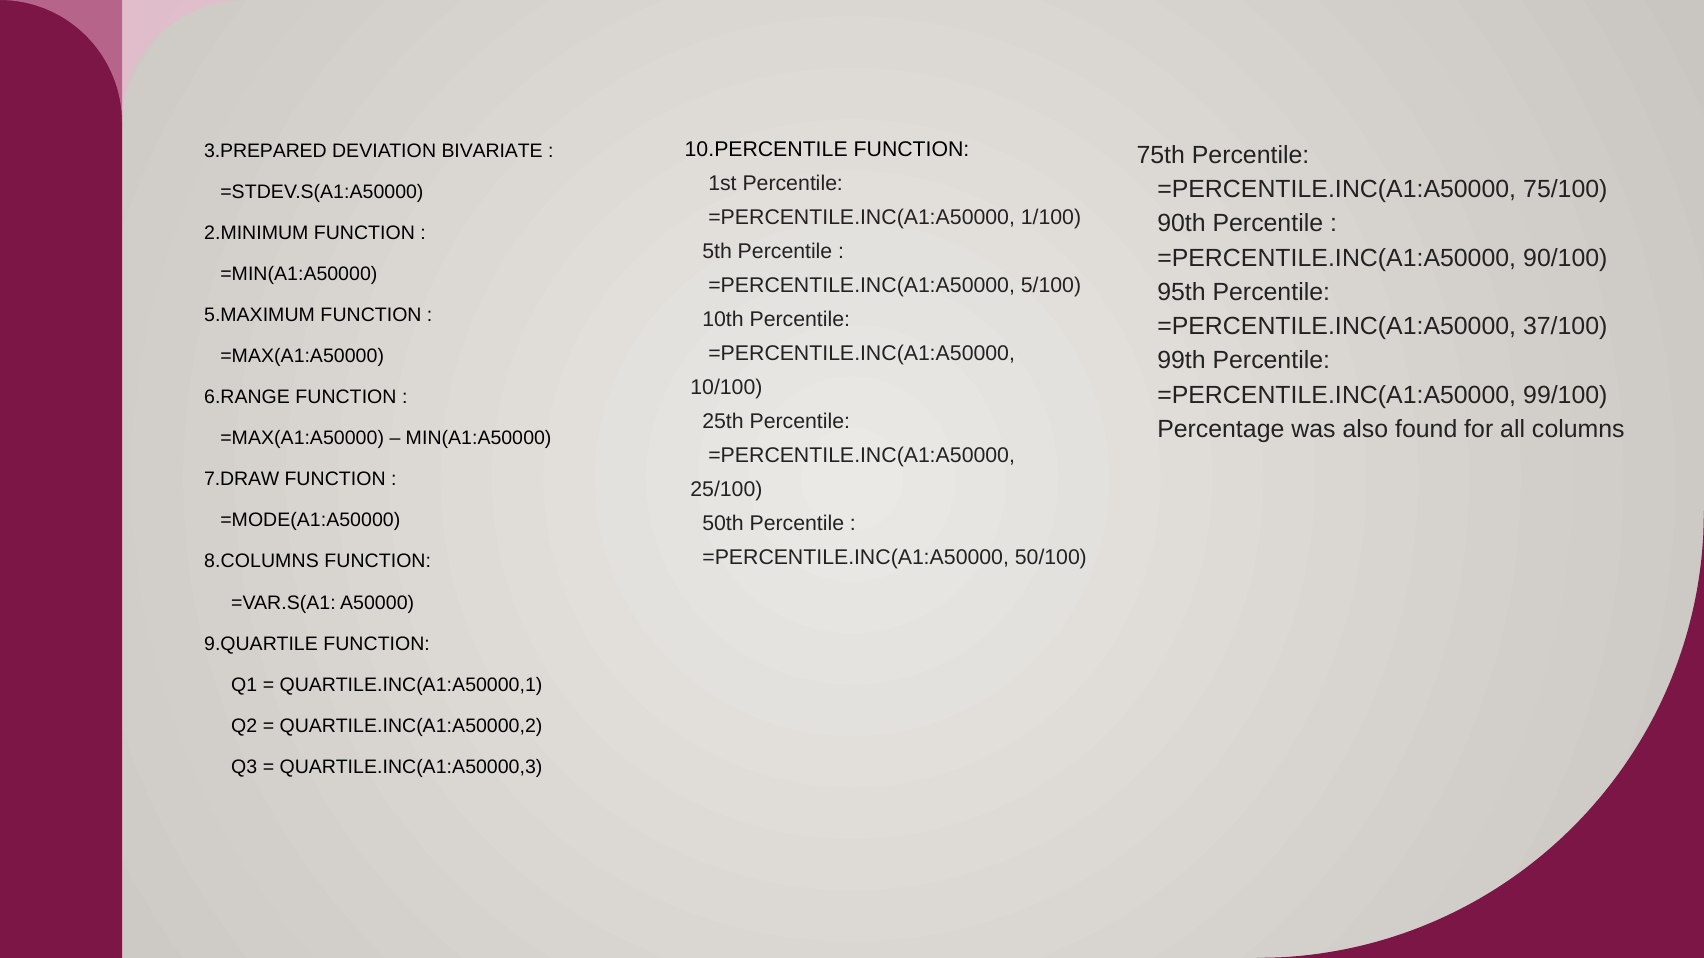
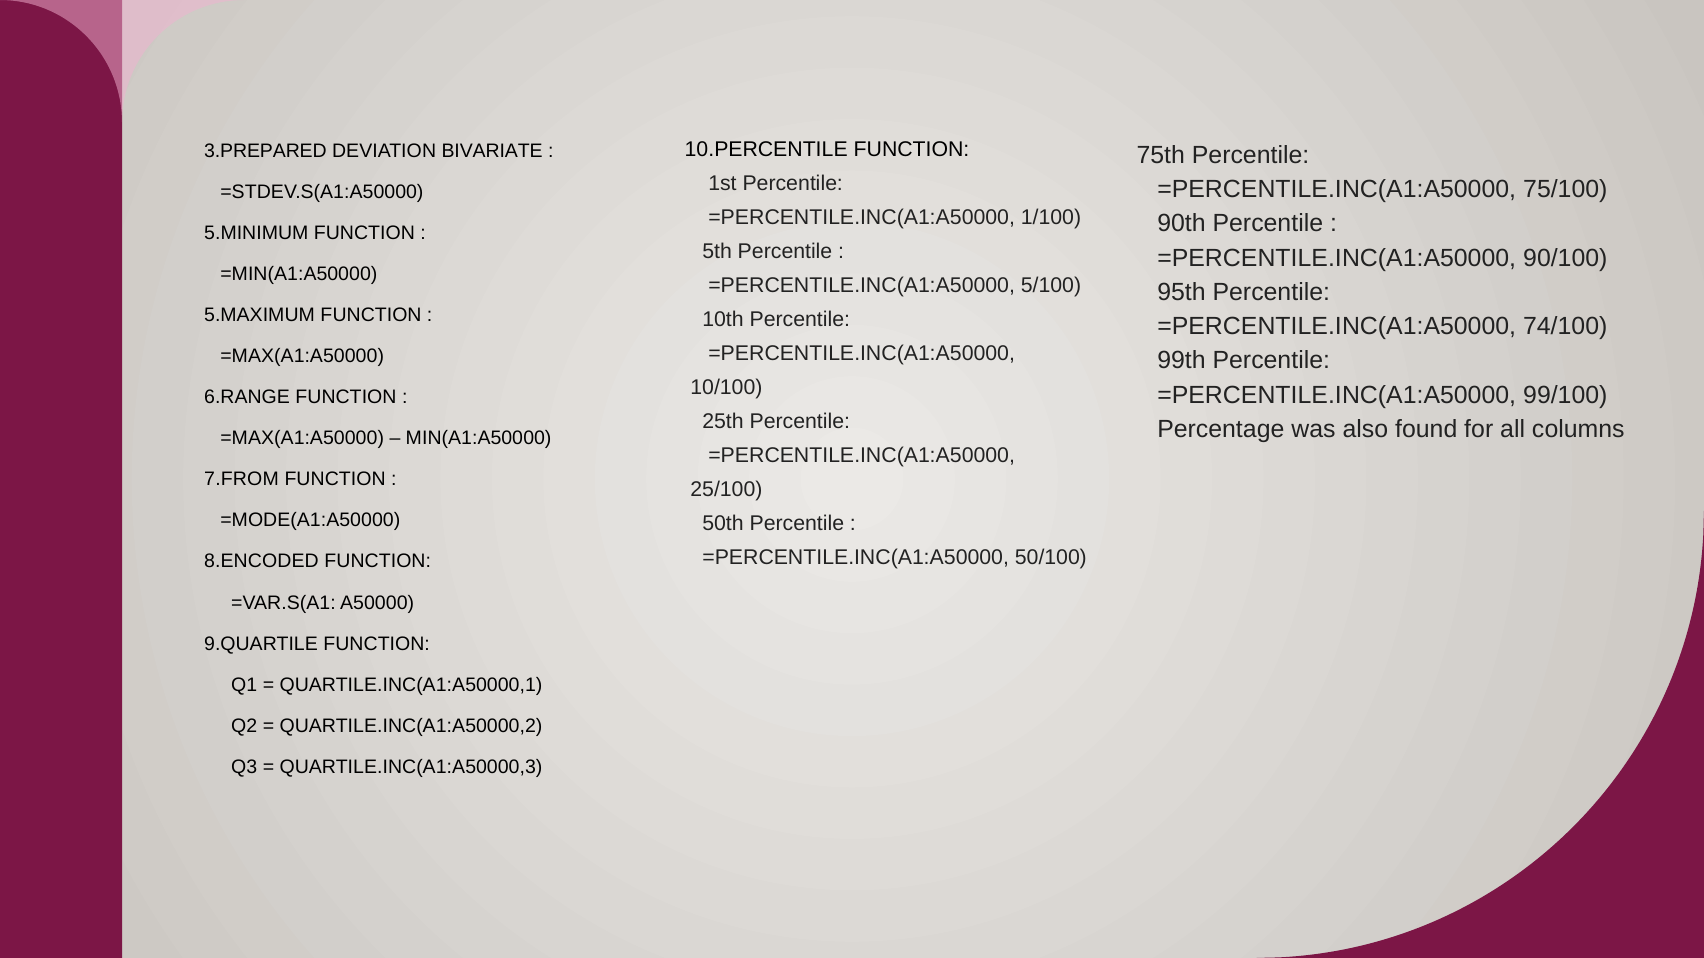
2.MINIMUM: 2.MINIMUM -> 5.MINIMUM
37/100: 37/100 -> 74/100
7.DRAW: 7.DRAW -> 7.FROM
8.COLUMNS: 8.COLUMNS -> 8.ENCODED
